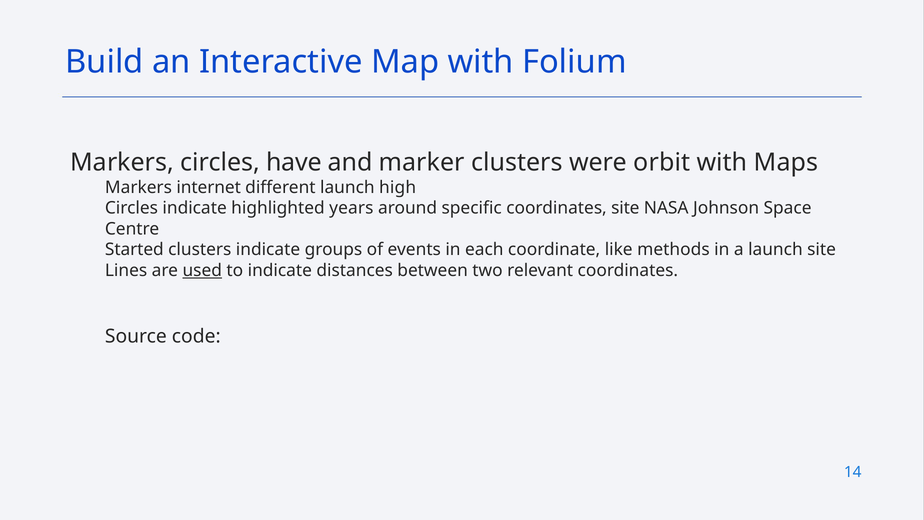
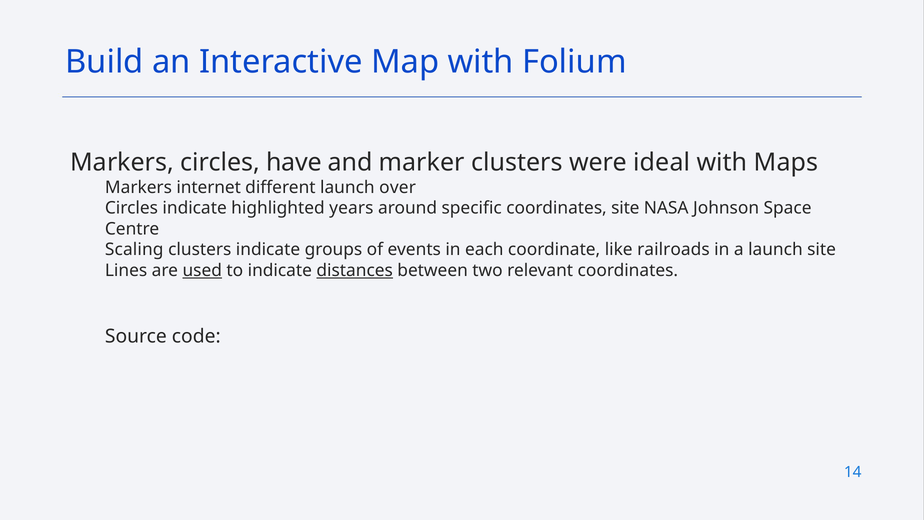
orbit: orbit -> ideal
high: high -> over
Started: Started -> Scaling
methods: methods -> railroads
distances underline: none -> present
